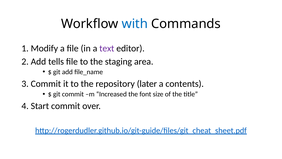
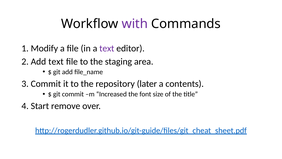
with colour: blue -> purple
Add tells: tells -> text
Start commit: commit -> remove
